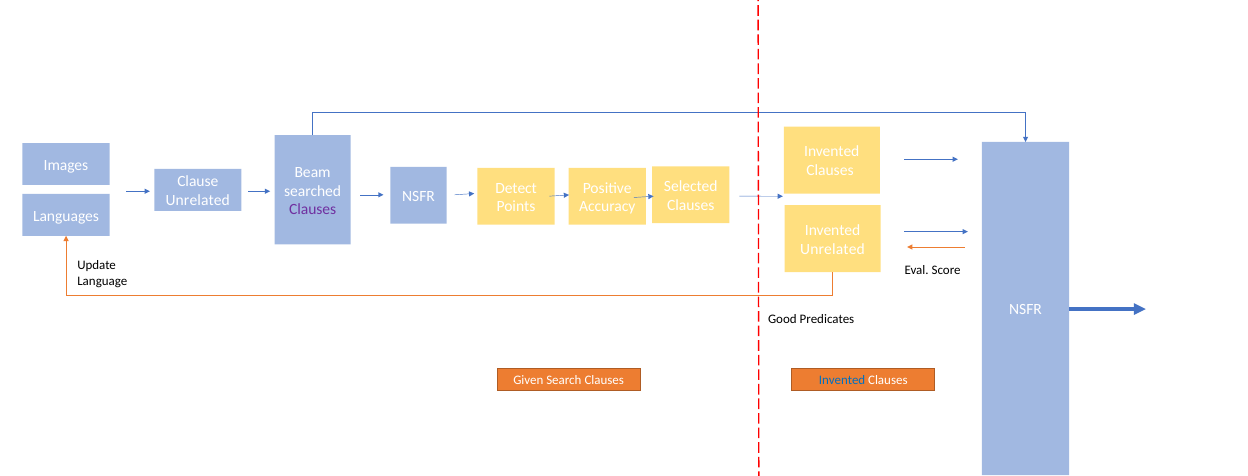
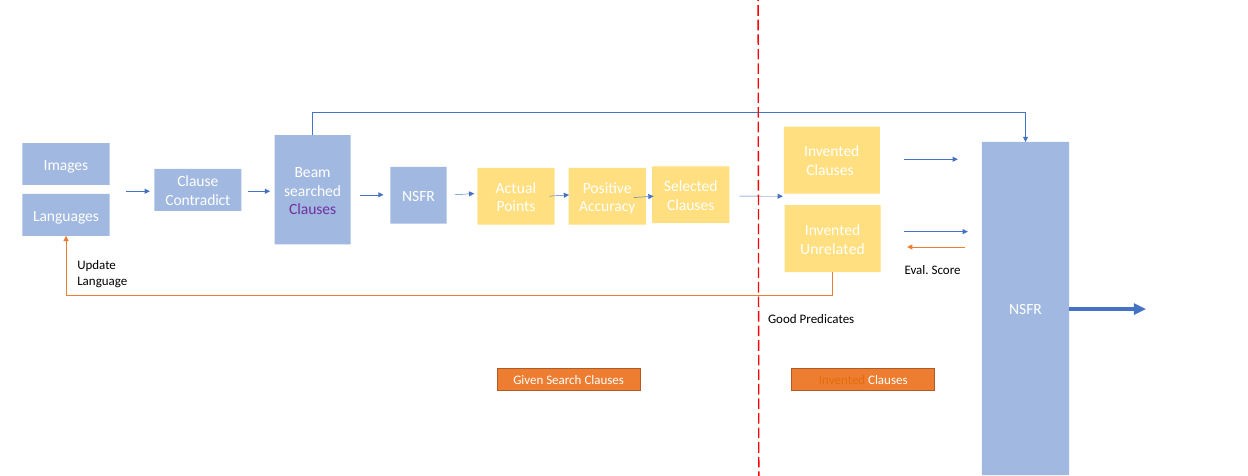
Detect: Detect -> Actual
Unrelated at (198, 200): Unrelated -> Contradict
Invented at (842, 380) colour: blue -> orange
